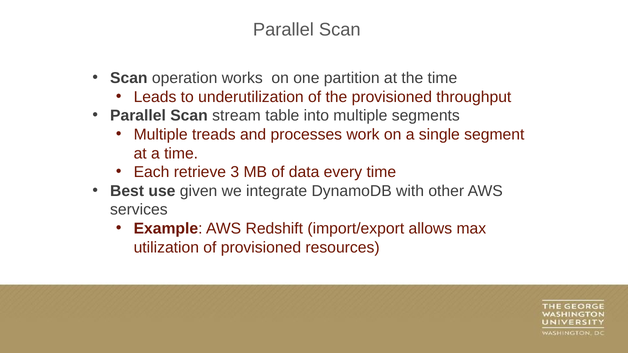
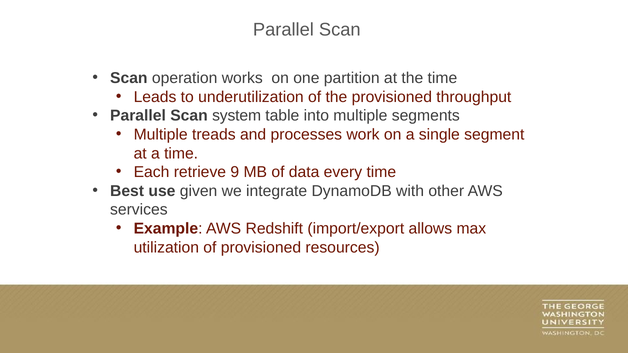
stream: stream -> system
3: 3 -> 9
